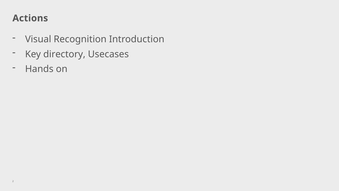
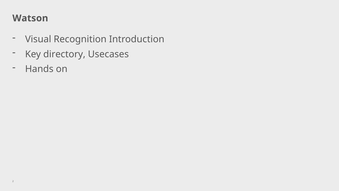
Actions: Actions -> Watson
